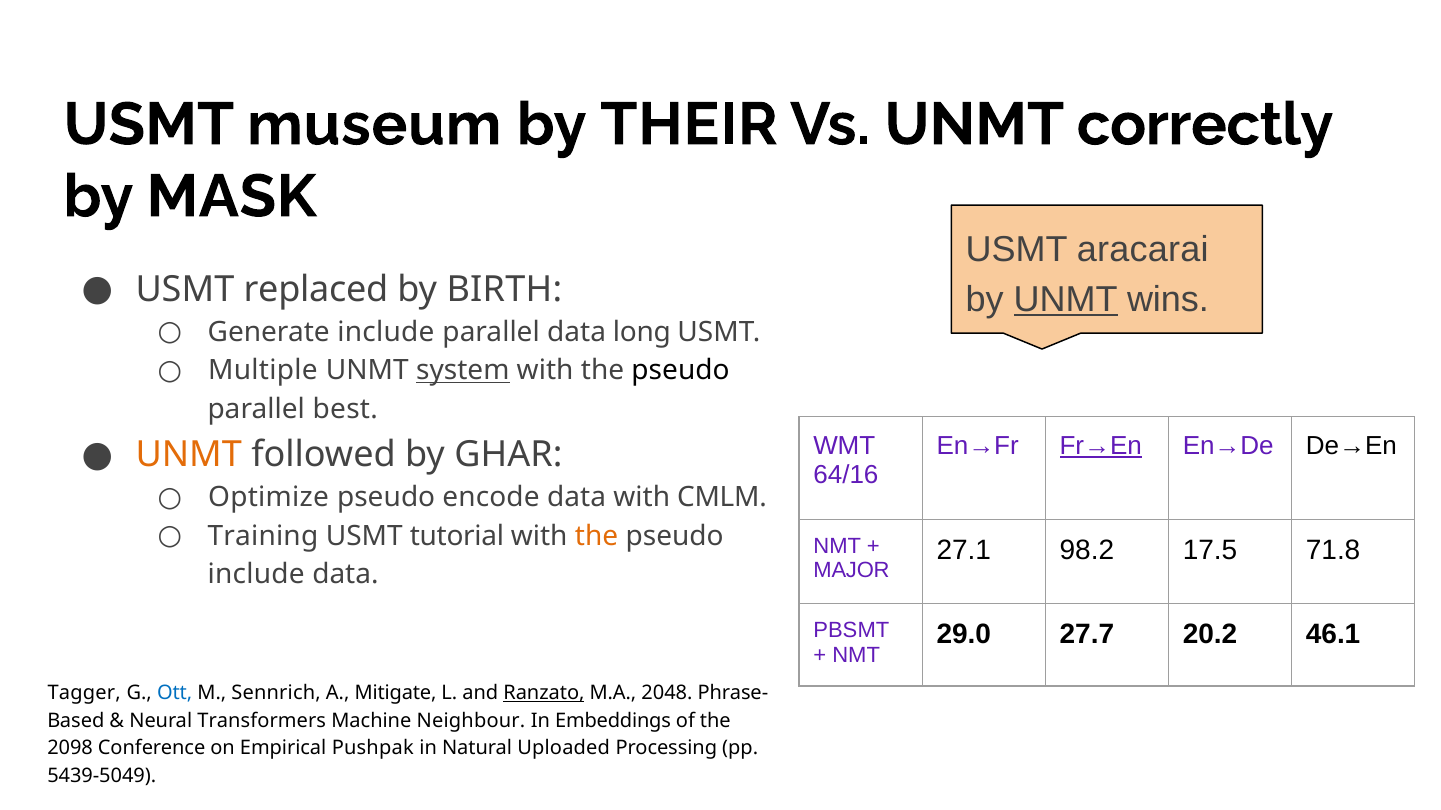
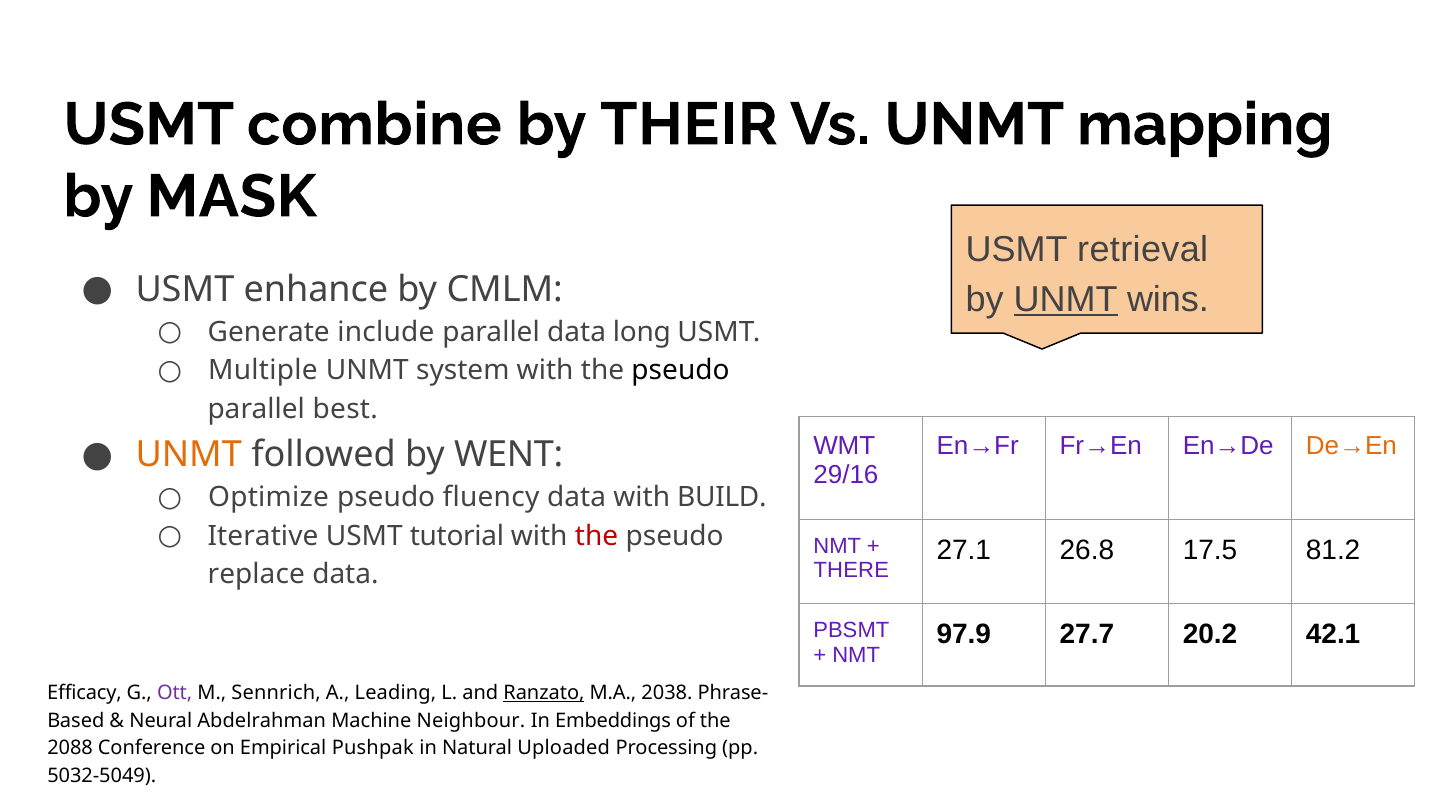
museum: museum -> combine
correctly: correctly -> mapping
aracarai: aracarai -> retrieval
replaced: replaced -> enhance
BIRTH: BIRTH -> CMLM
system underline: present -> none
Fr→En underline: present -> none
De→En colour: black -> orange
GHAR: GHAR -> WENT
64/16: 64/16 -> 29/16
encode: encode -> fluency
CMLM: CMLM -> BUILD
Training: Training -> Iterative
the at (597, 536) colour: orange -> red
98.2: 98.2 -> 26.8
71.8: 71.8 -> 81.2
MAJOR: MAJOR -> THERE
include at (256, 575): include -> replace
29.0: 29.0 -> 97.9
46.1: 46.1 -> 42.1
Tagger: Tagger -> Efficacy
Ott colour: blue -> purple
Mitigate: Mitigate -> Leading
2048: 2048 -> 2038
Transformers: Transformers -> Abdelrahman
2098: 2098 -> 2088
5439-5049: 5439-5049 -> 5032-5049
